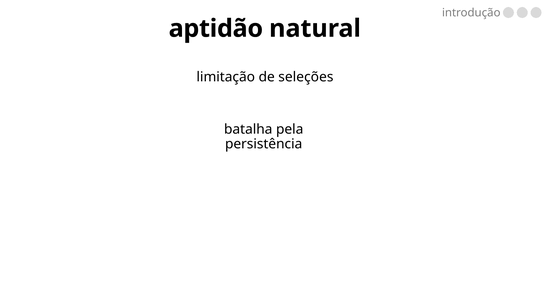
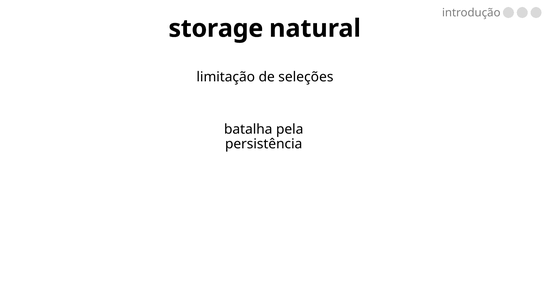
aptidão: aptidão -> storage
